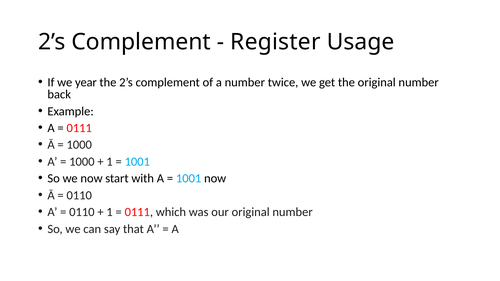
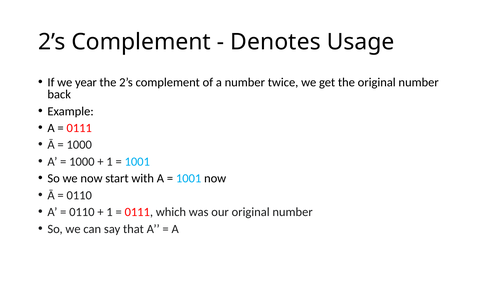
Register: Register -> Denotes
